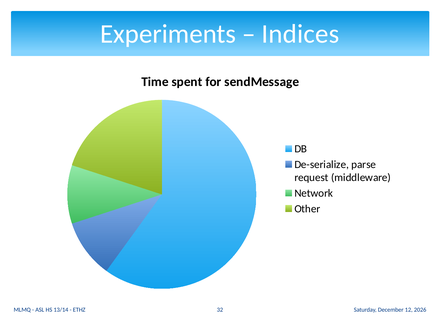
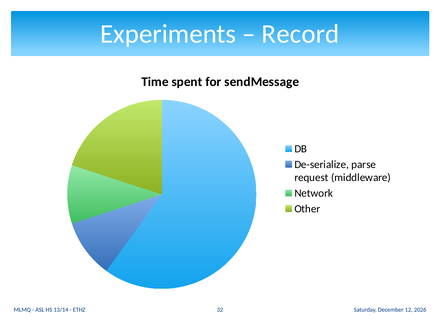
Indices: Indices -> Record
